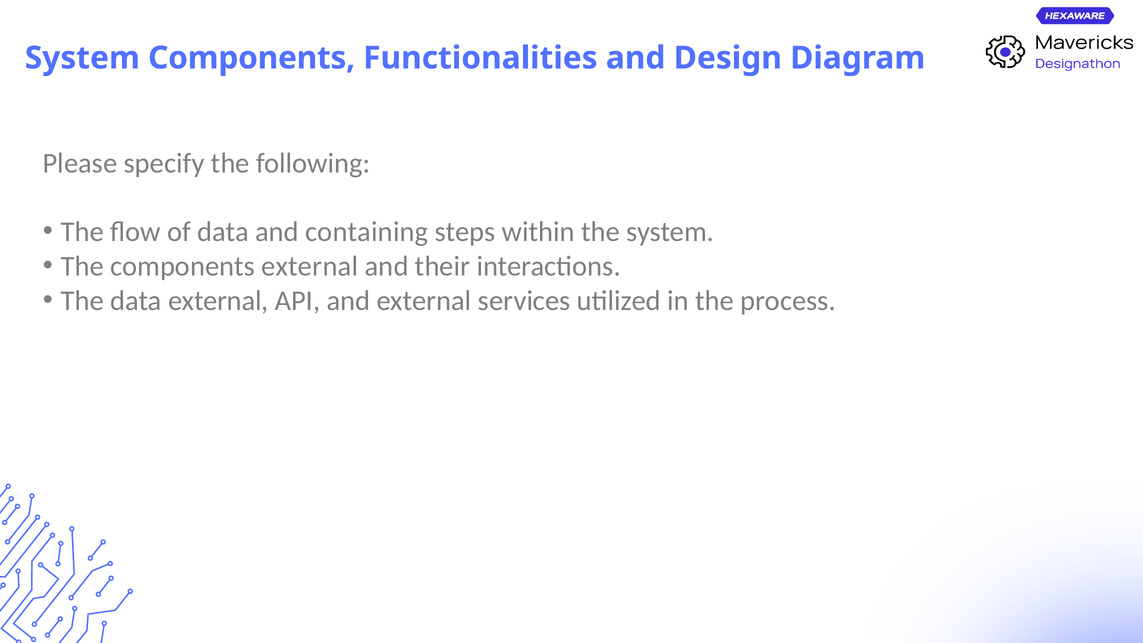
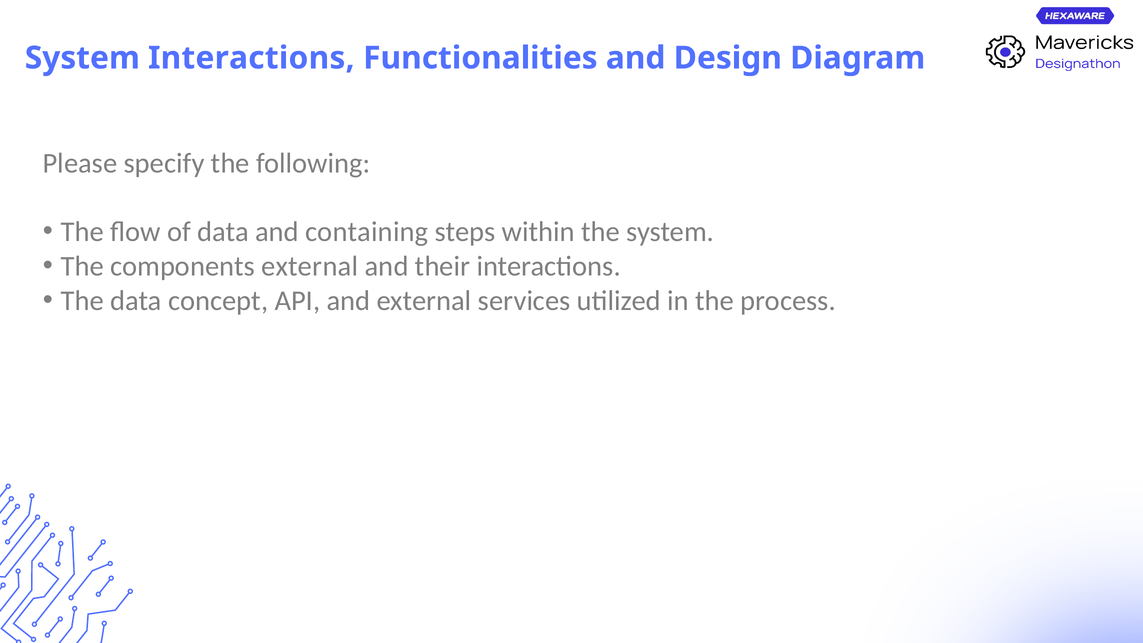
System Components: Components -> Interactions
data external: external -> concept
